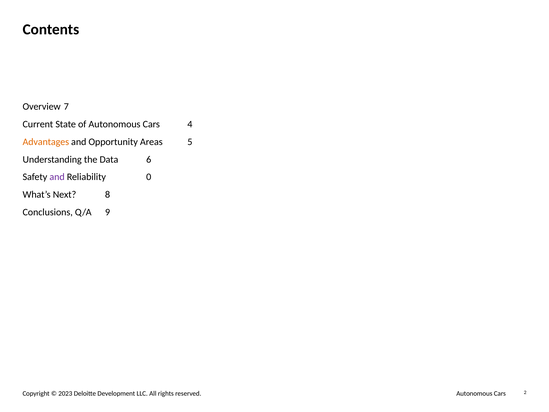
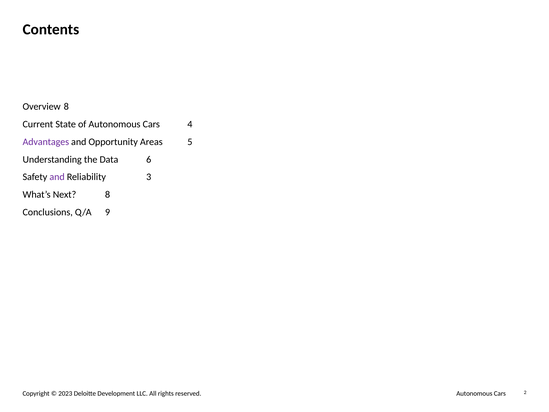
Overview 7: 7 -> 8
Advantages colour: orange -> purple
0: 0 -> 3
